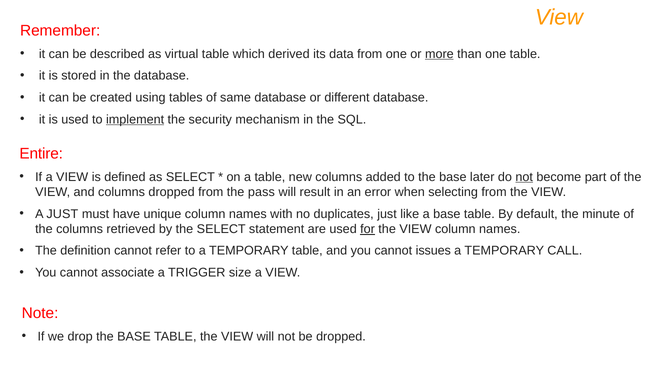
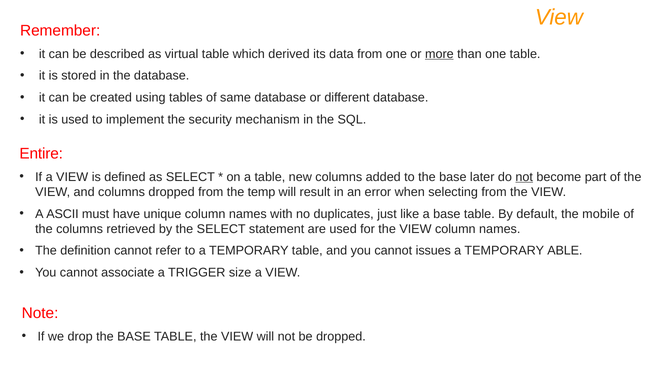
implement underline: present -> none
pass: pass -> temp
A JUST: JUST -> ASCII
minute: minute -> mobile
for underline: present -> none
CALL: CALL -> ABLE
